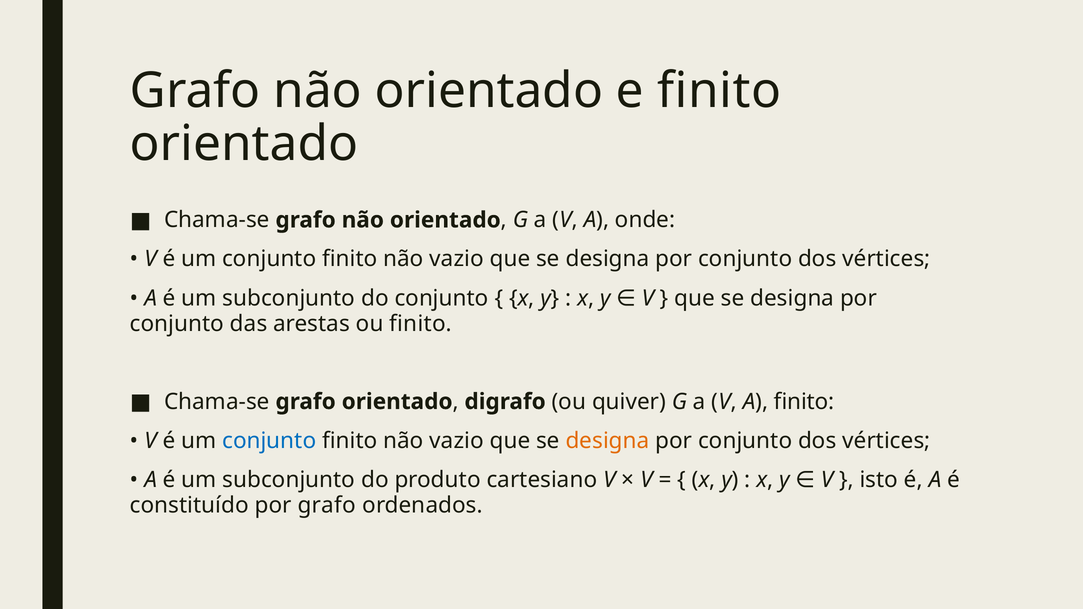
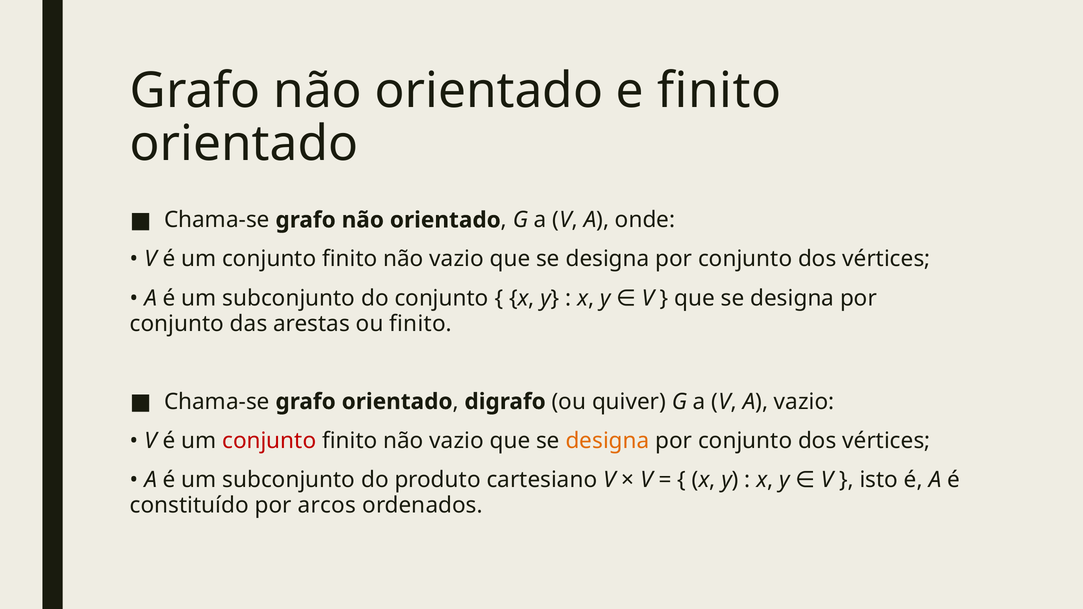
A finito: finito -> vazio
conjunto at (269, 441) colour: blue -> red
por grafo: grafo -> arcos
